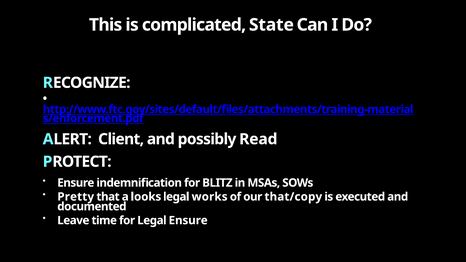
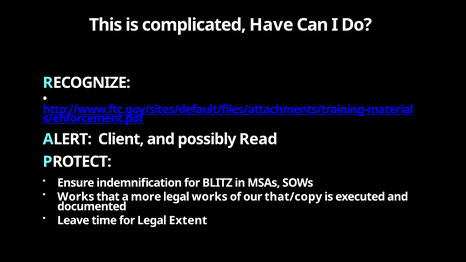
State: State -> Have
Pretty at (76, 197): Pretty -> Works
looks: looks -> more
Legal Ensure: Ensure -> Extent
